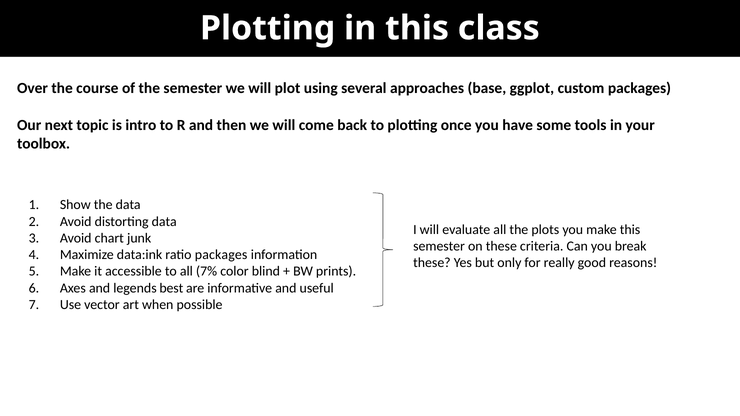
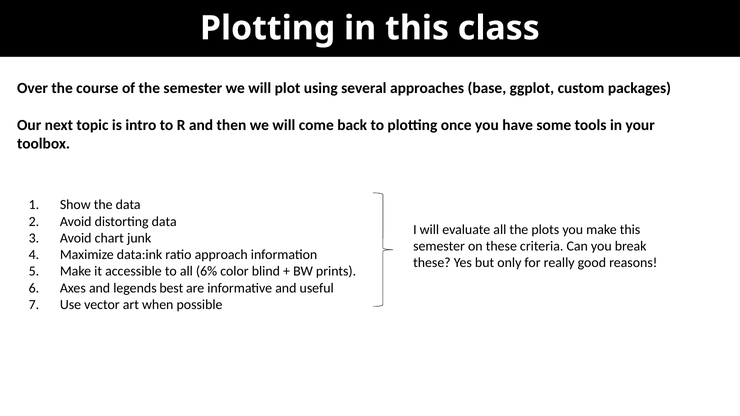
ratio packages: packages -> approach
7%: 7% -> 6%
